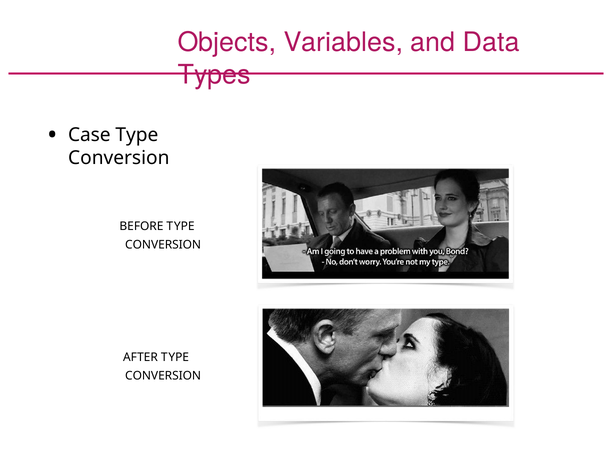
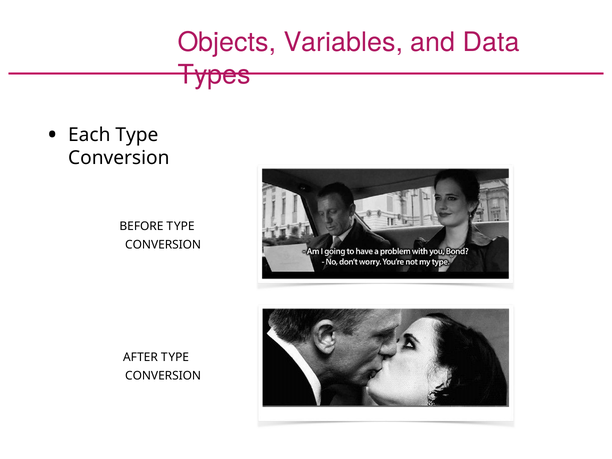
Case: Case -> Each
